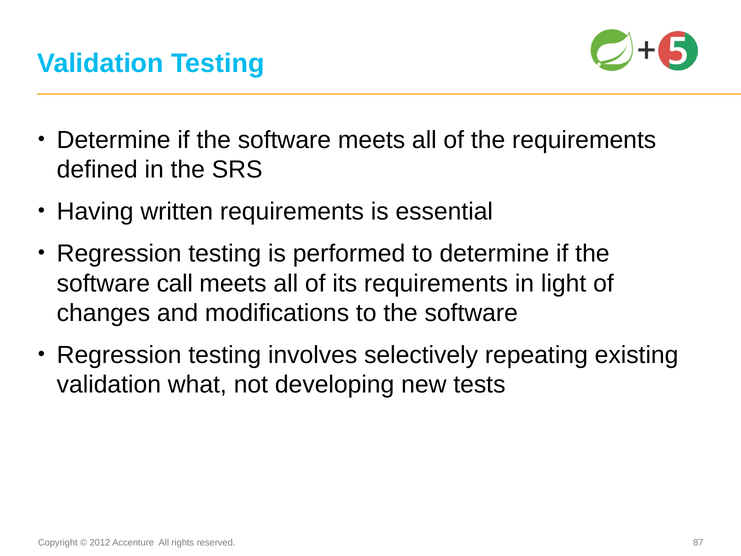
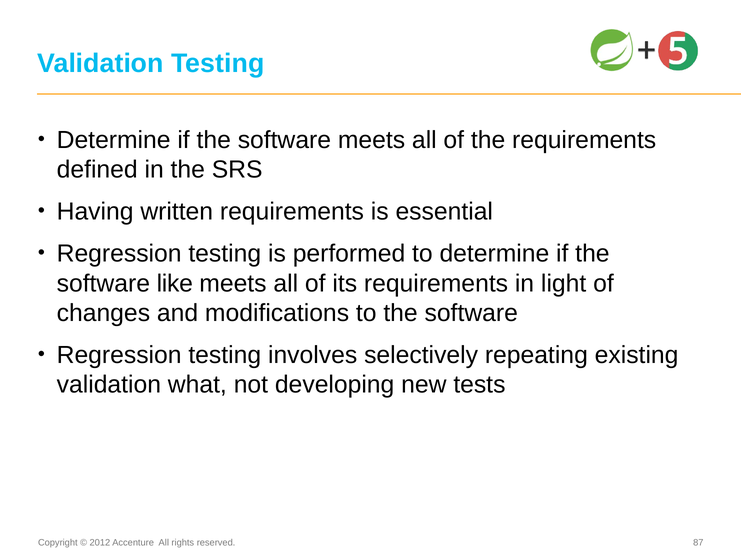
call: call -> like
